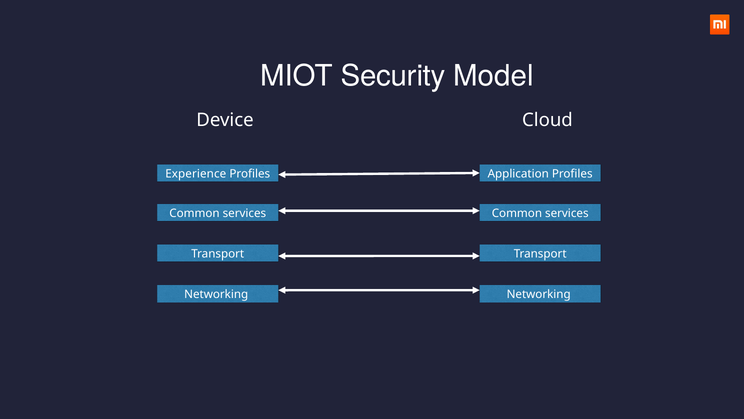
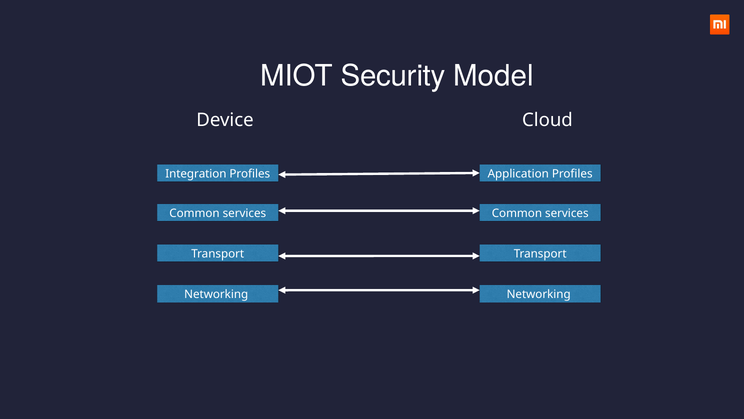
Experience: Experience -> Integration
